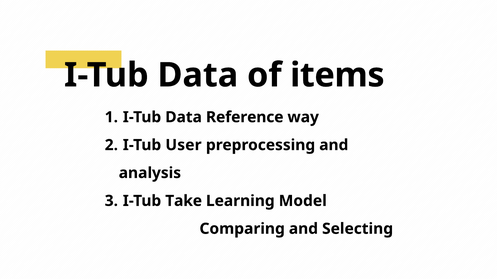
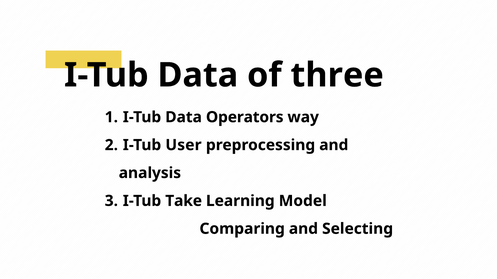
items: items -> three
Reference: Reference -> Operators
